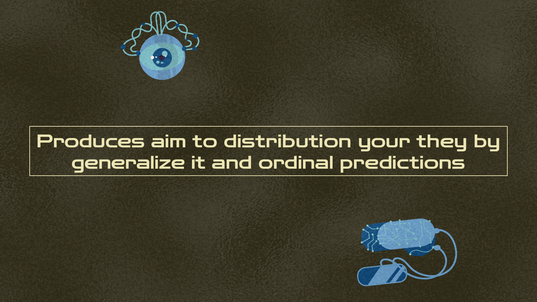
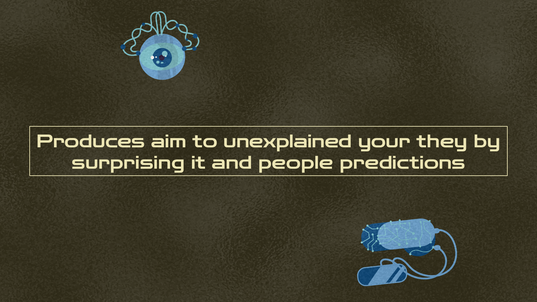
distribution: distribution -> unexplained
generalize: generalize -> surprising
ordinal: ordinal -> people
